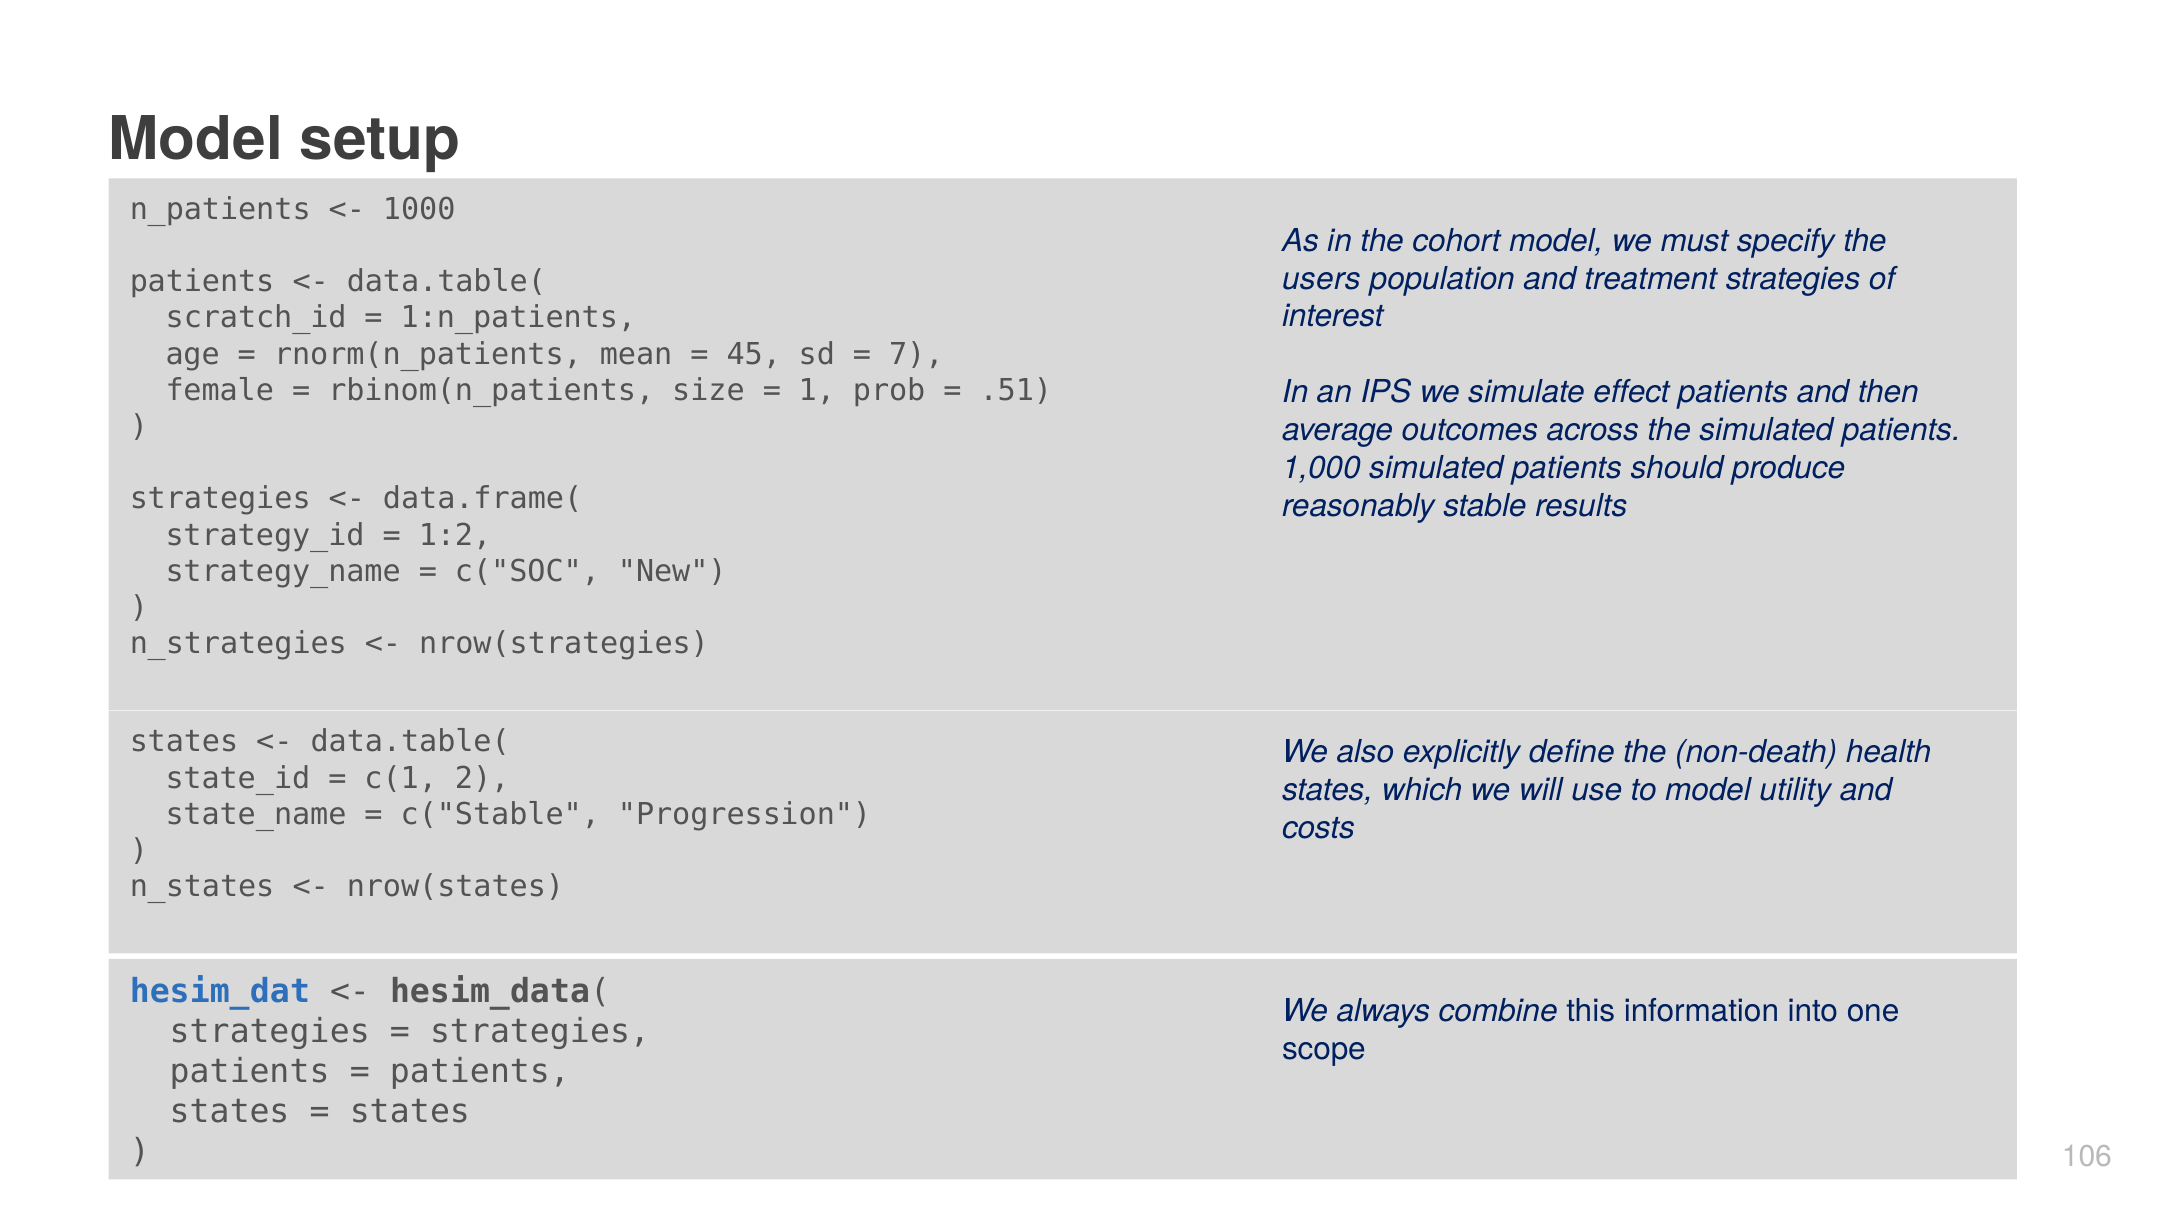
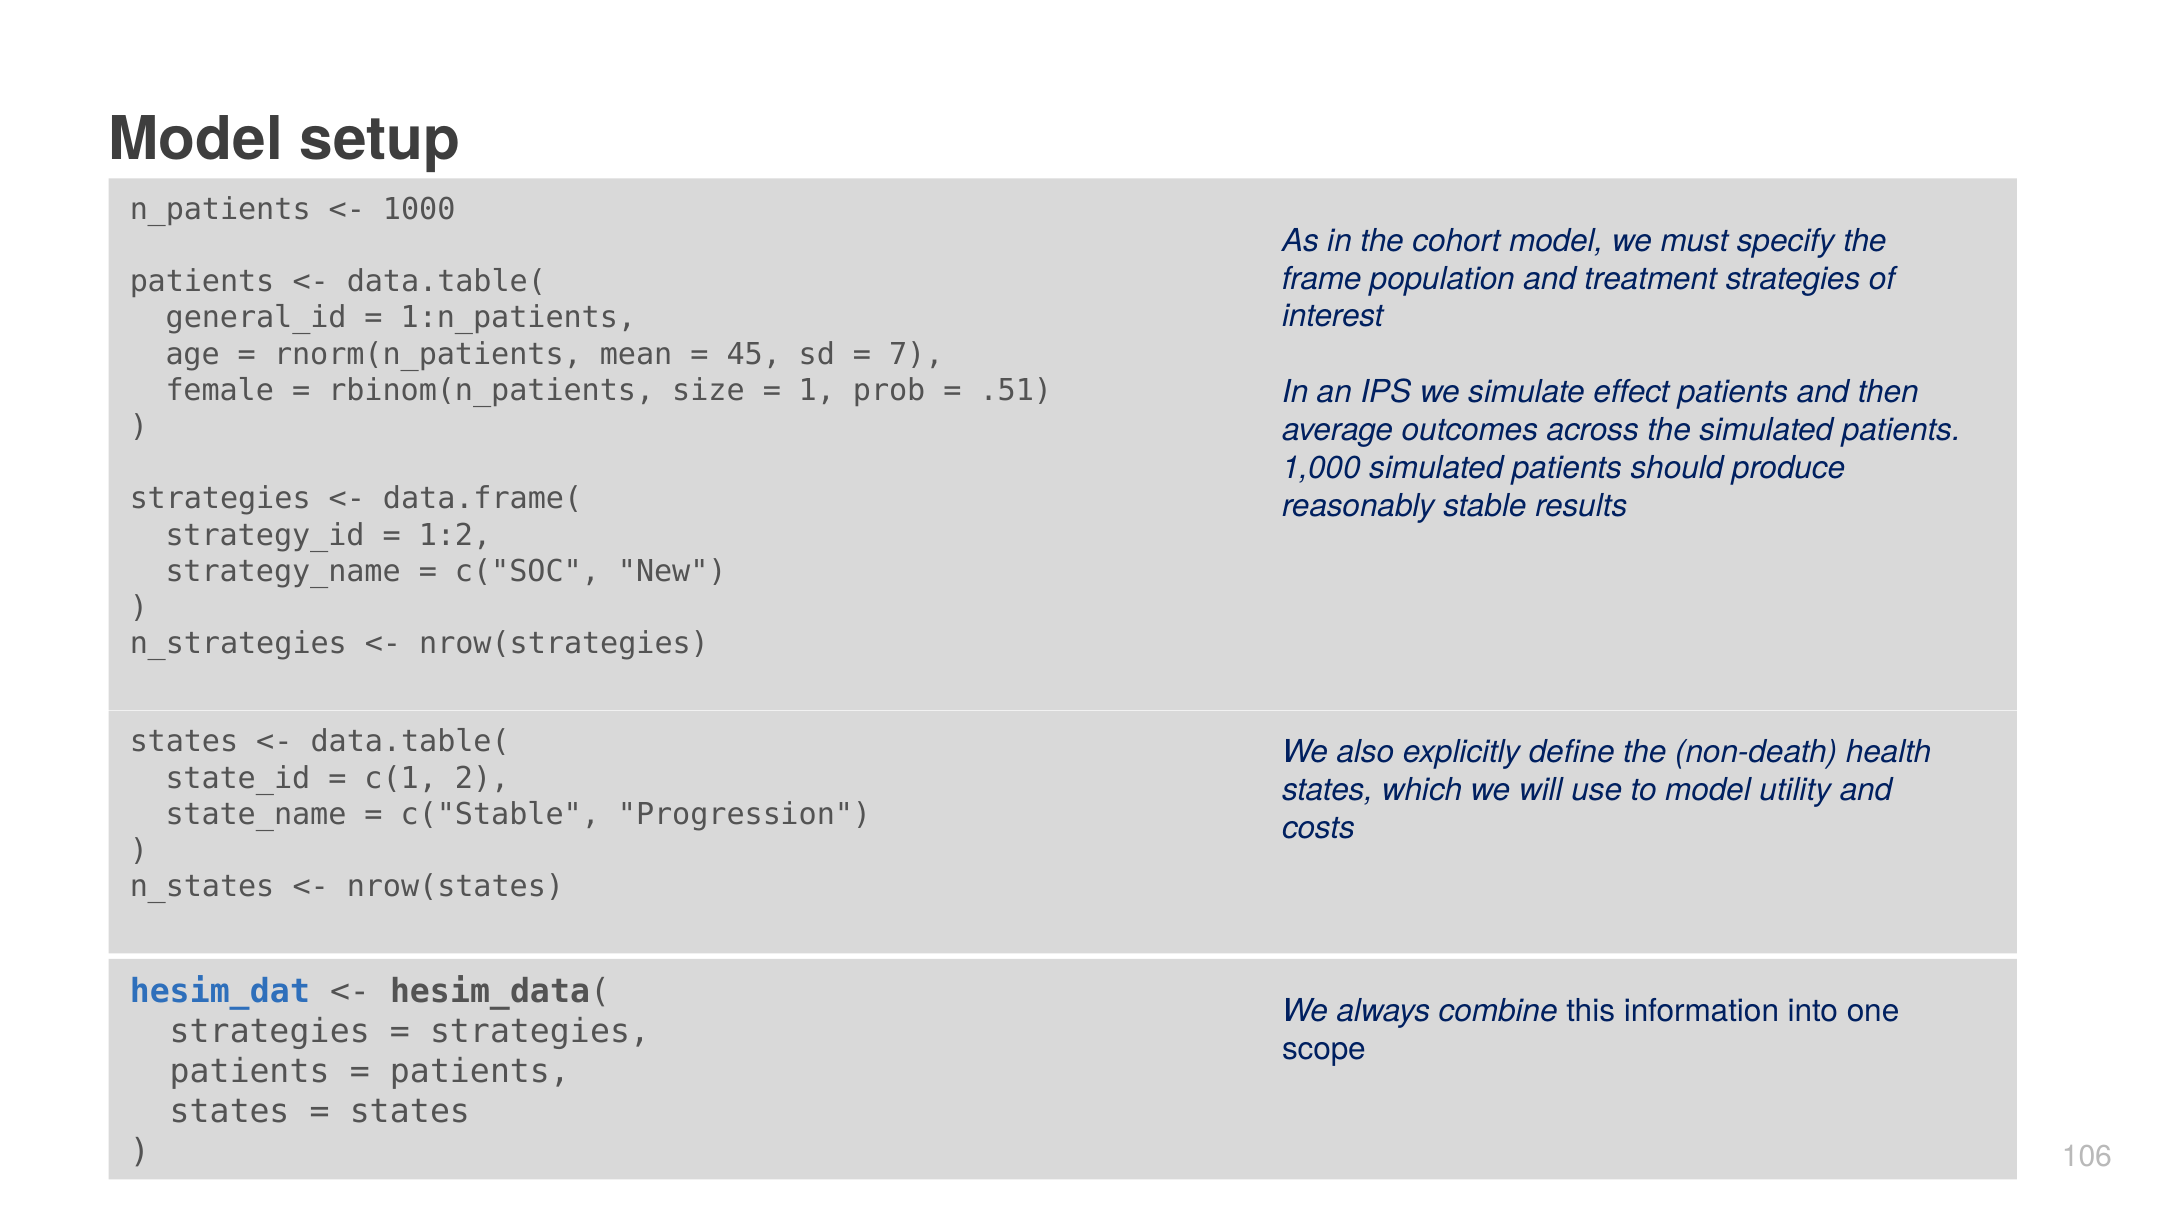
users: users -> frame
scratch_id: scratch_id -> general_id
